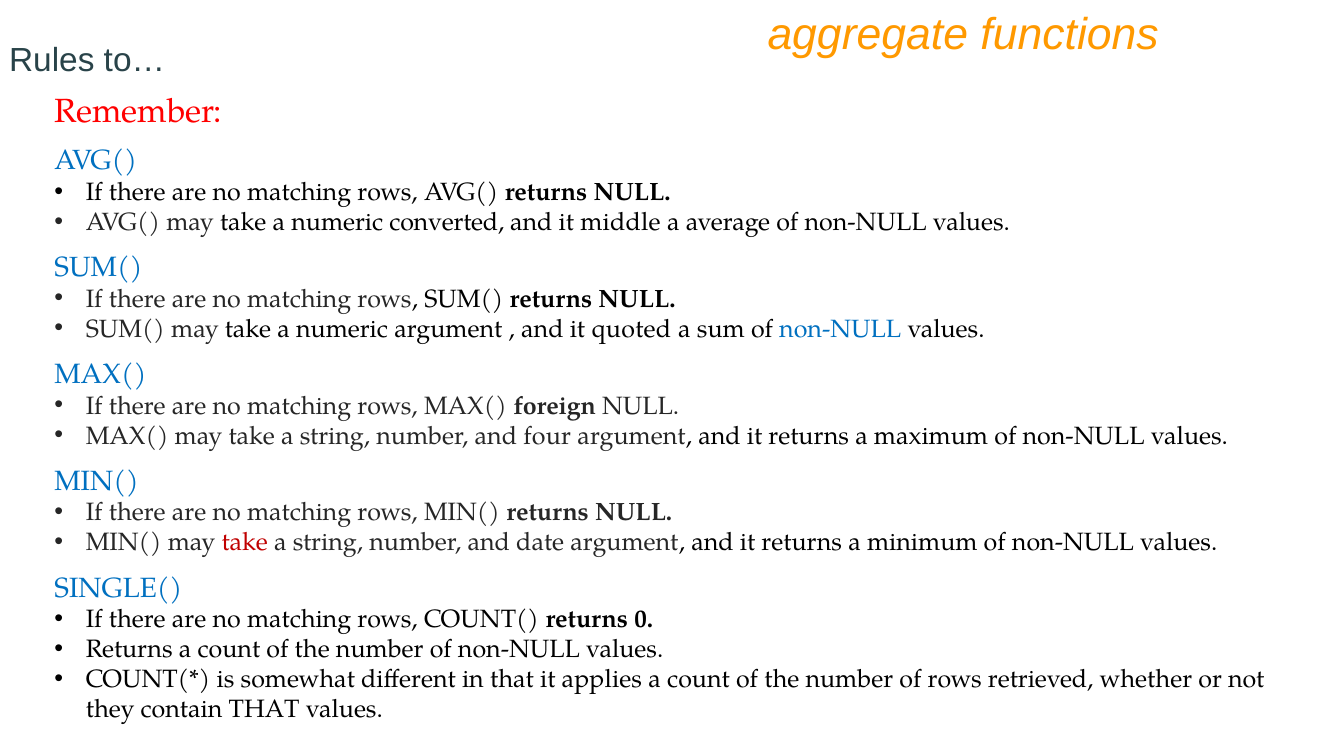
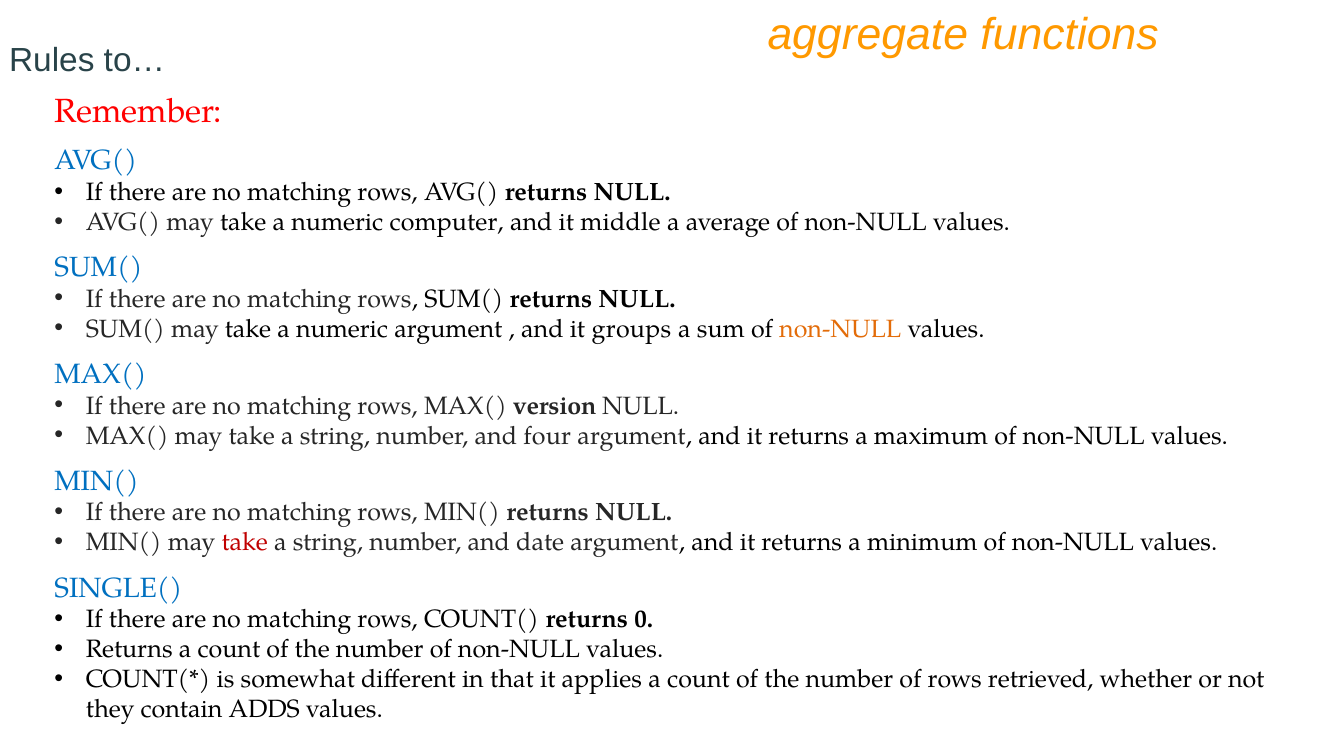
converted: converted -> computer
quoted: quoted -> groups
non-NULL at (840, 329) colour: blue -> orange
foreign: foreign -> version
contain THAT: THAT -> ADDS
